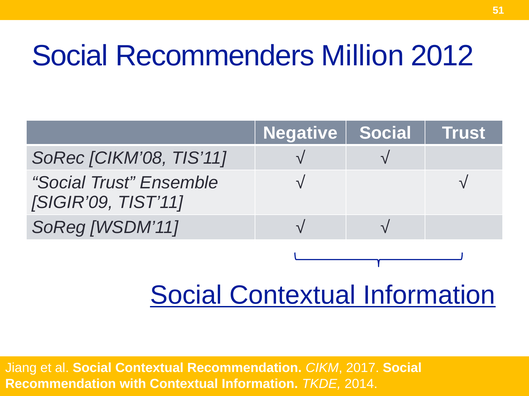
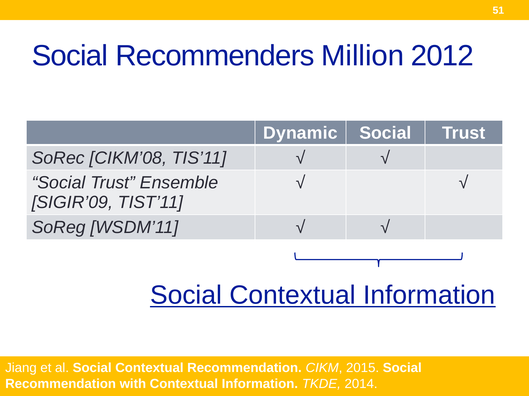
Negative: Negative -> Dynamic
2017: 2017 -> 2015
